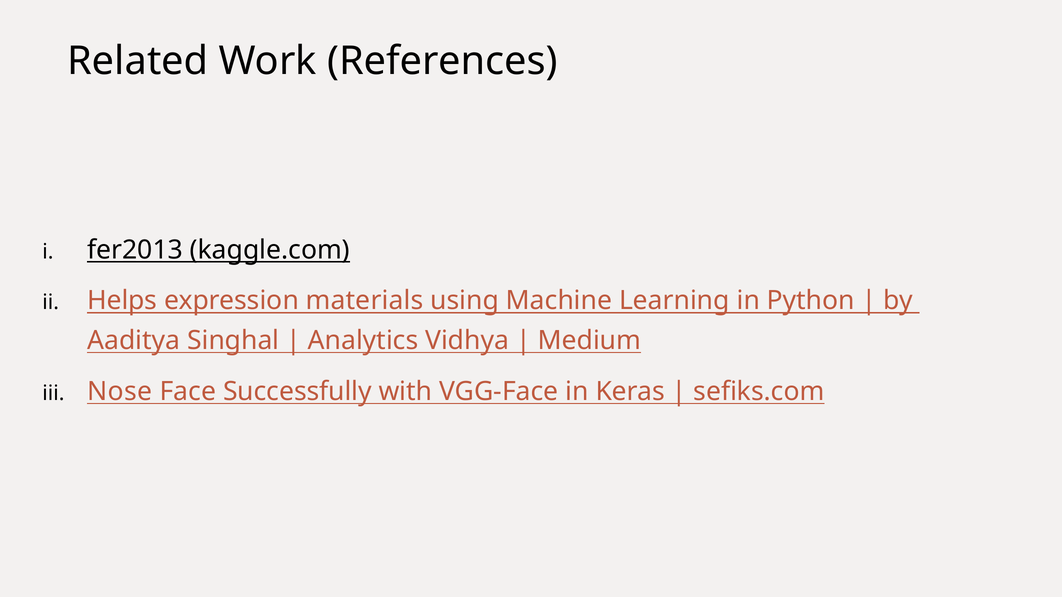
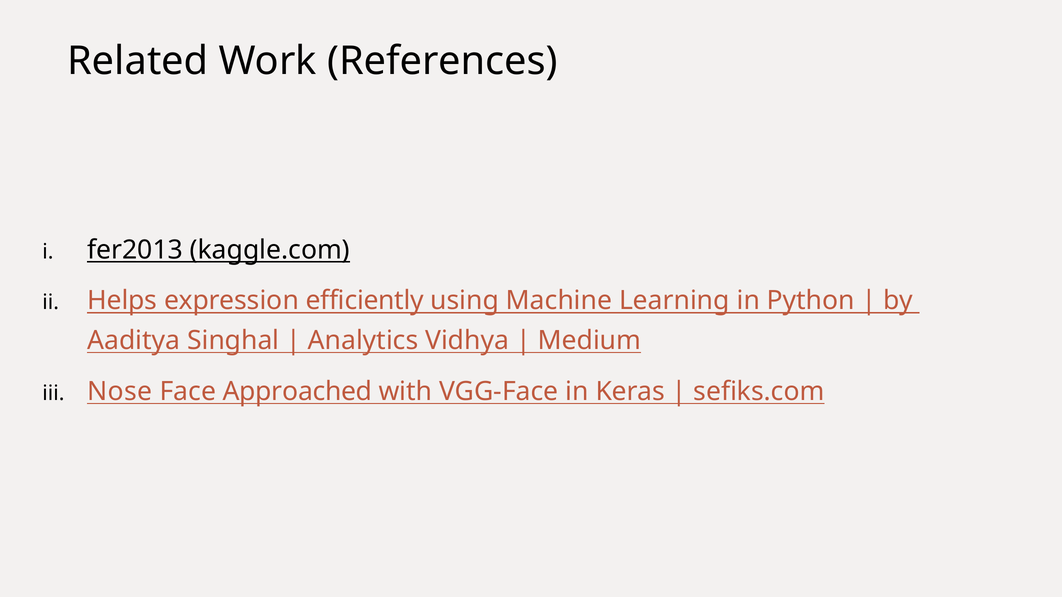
materials: materials -> efficiently
Successfully: Successfully -> Approached
